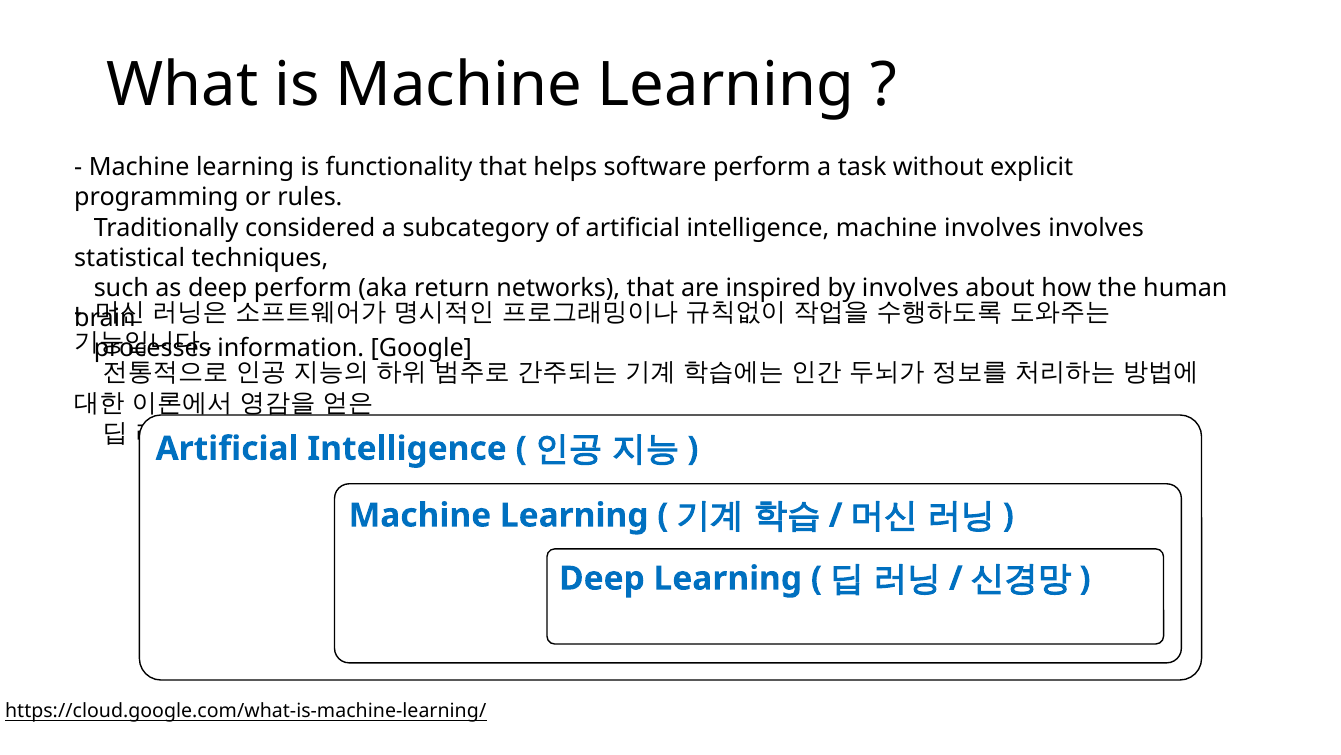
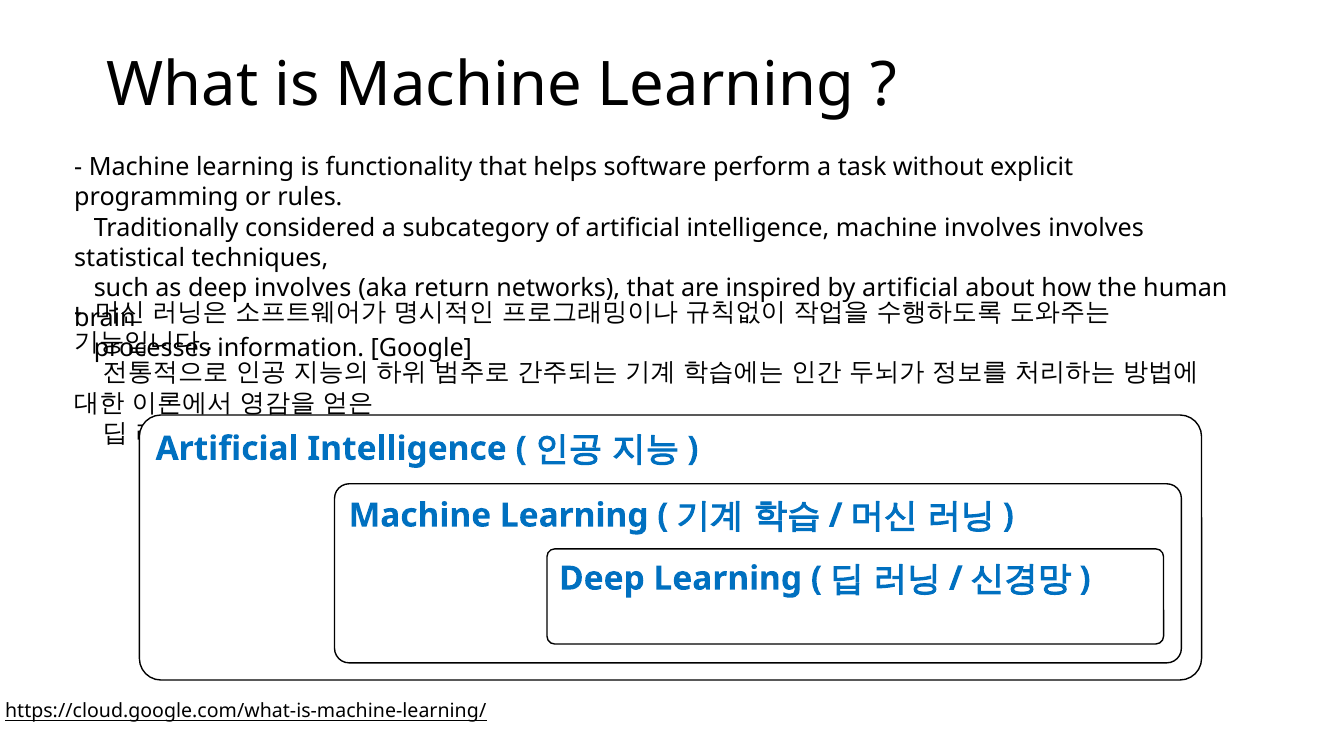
deep perform: perform -> involves
by involves: involves -> artificial
